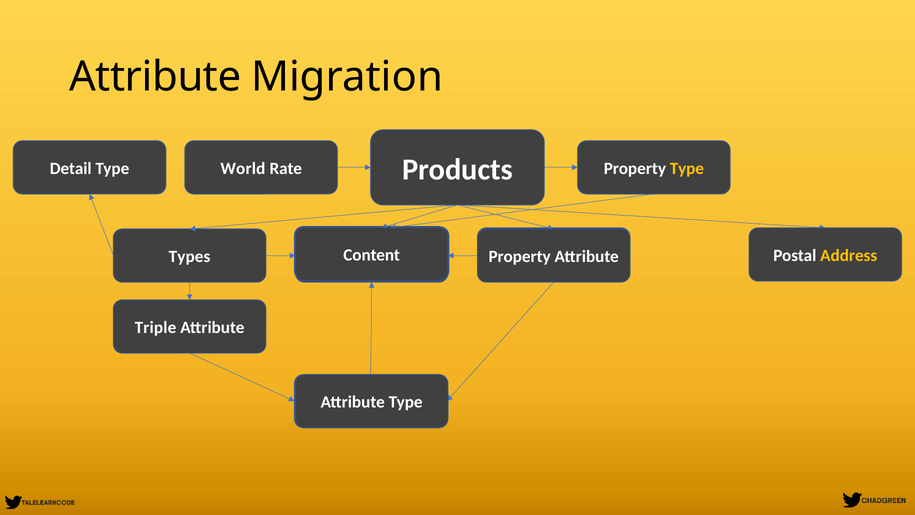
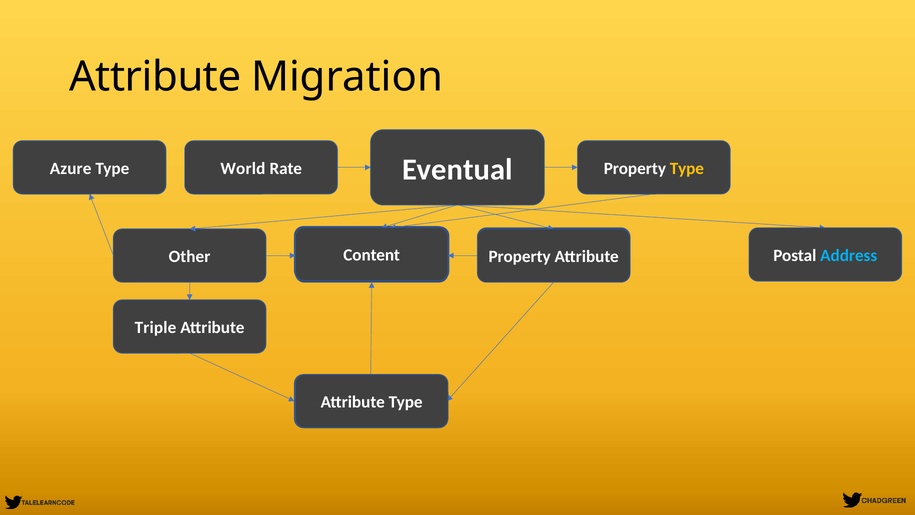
Detail: Detail -> Azure
Products: Products -> Eventual
Address colour: yellow -> light blue
Types: Types -> Other
